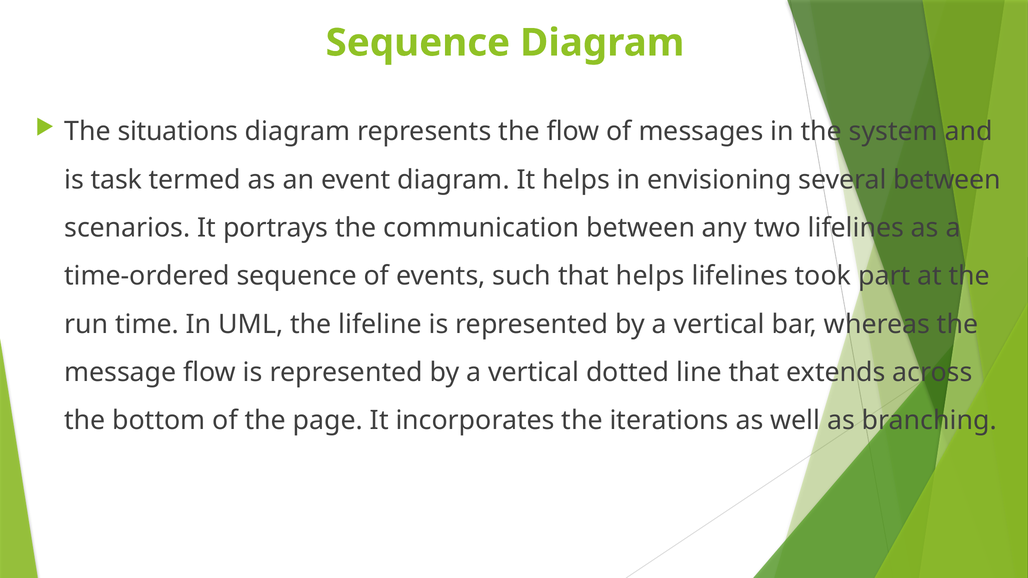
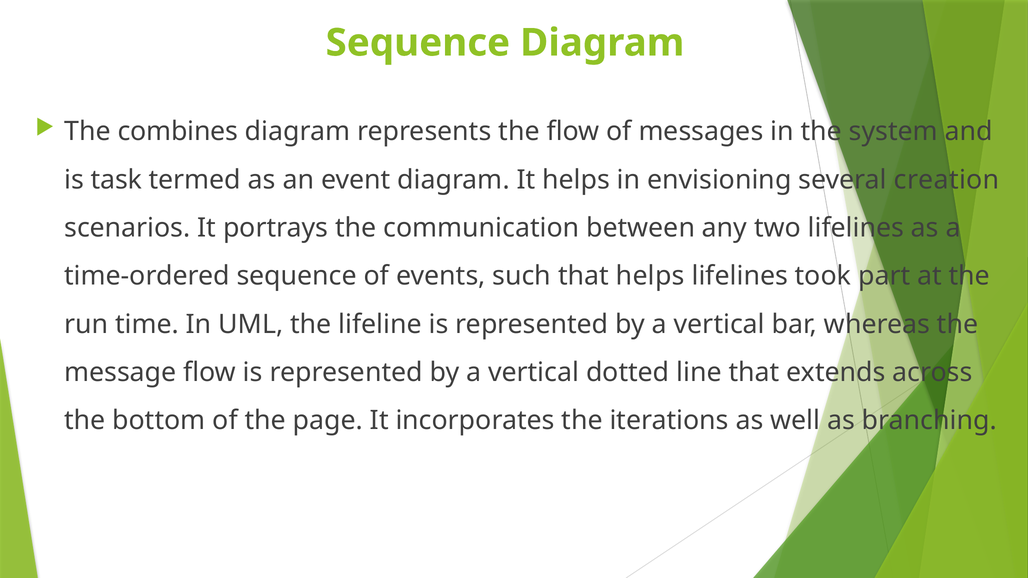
situations: situations -> combines
several between: between -> creation
